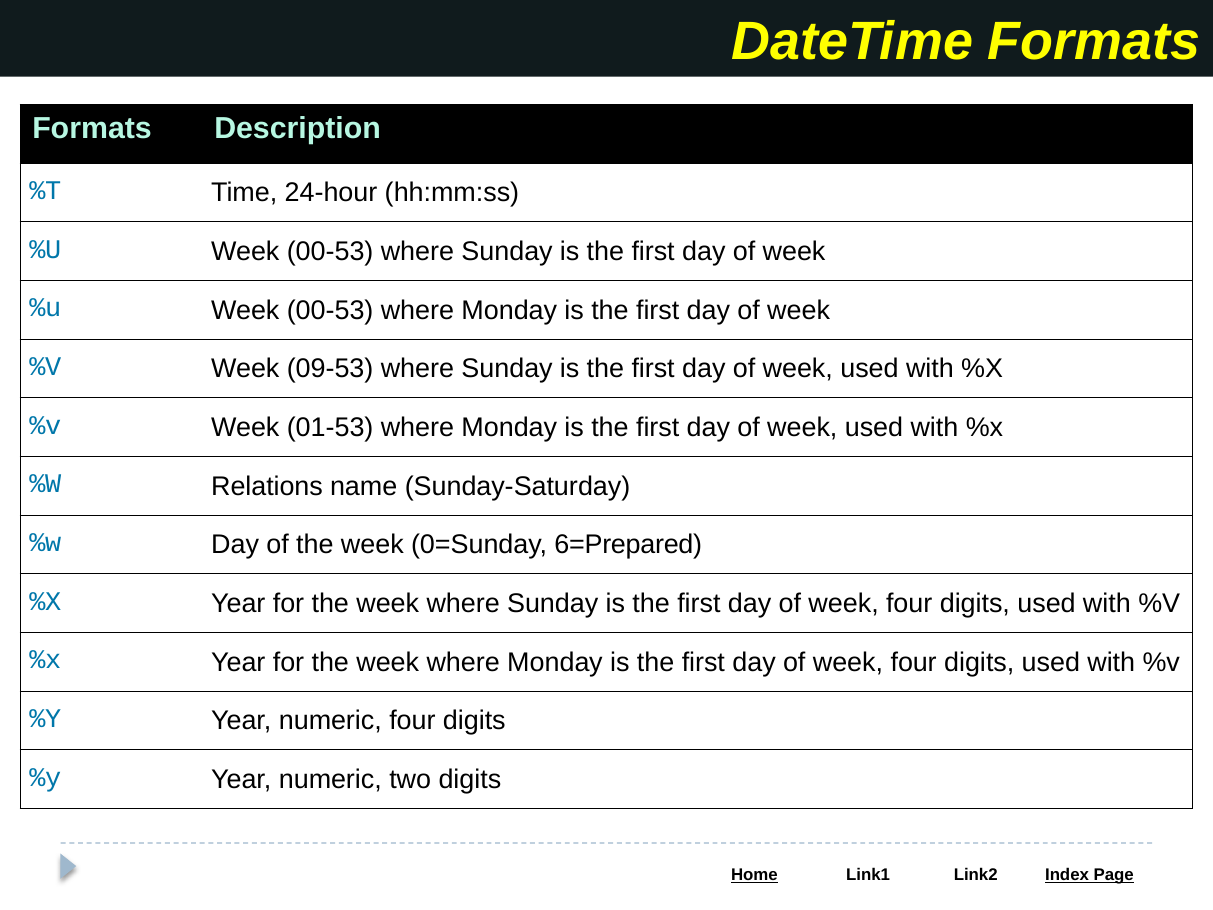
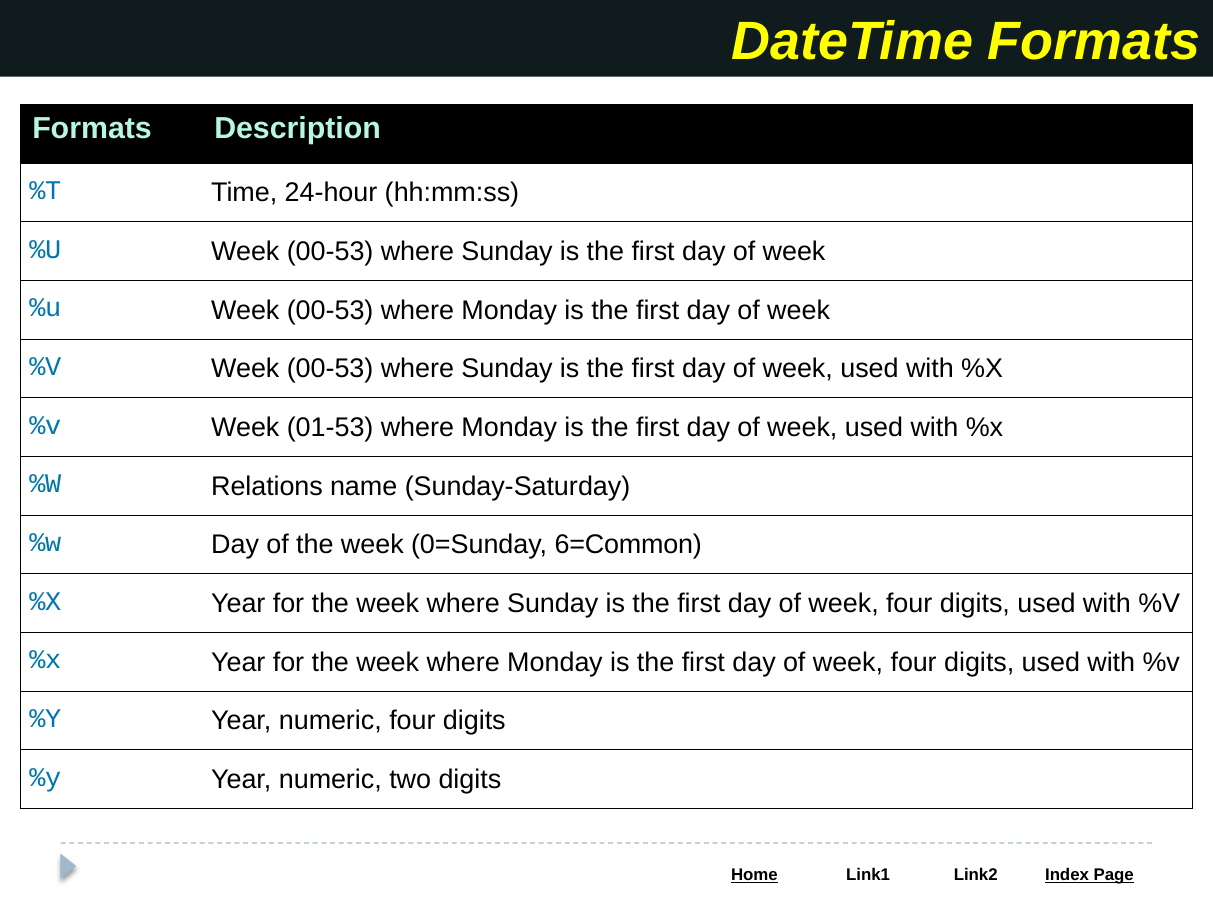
%V Week 09-53: 09-53 -> 00-53
6=Prepared: 6=Prepared -> 6=Common
